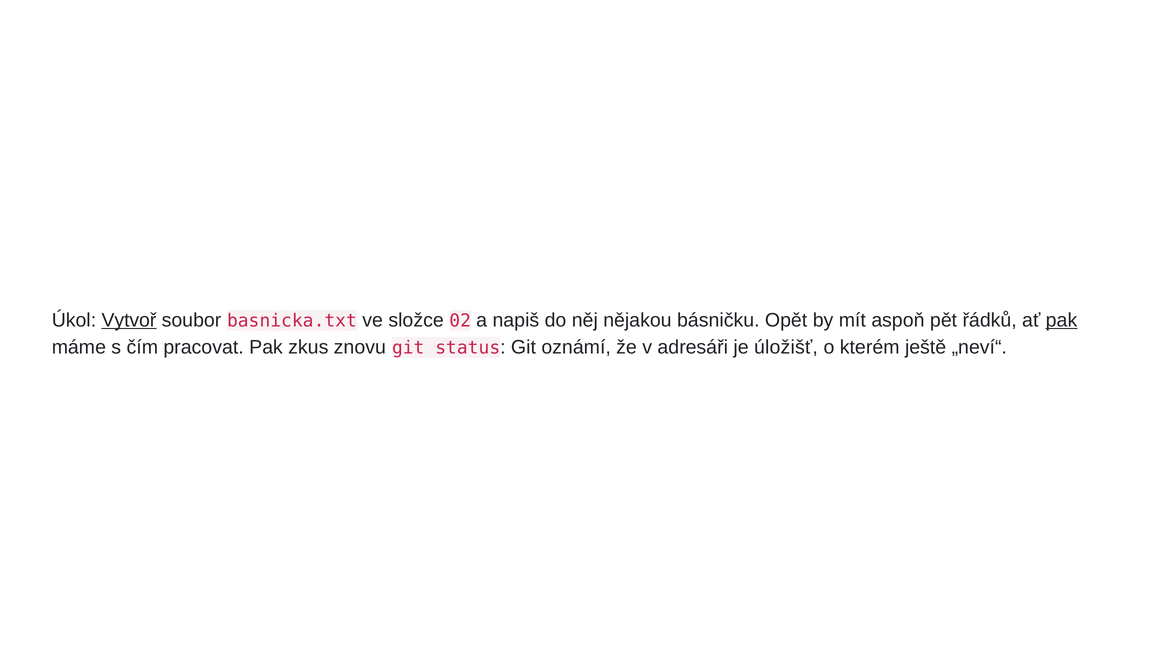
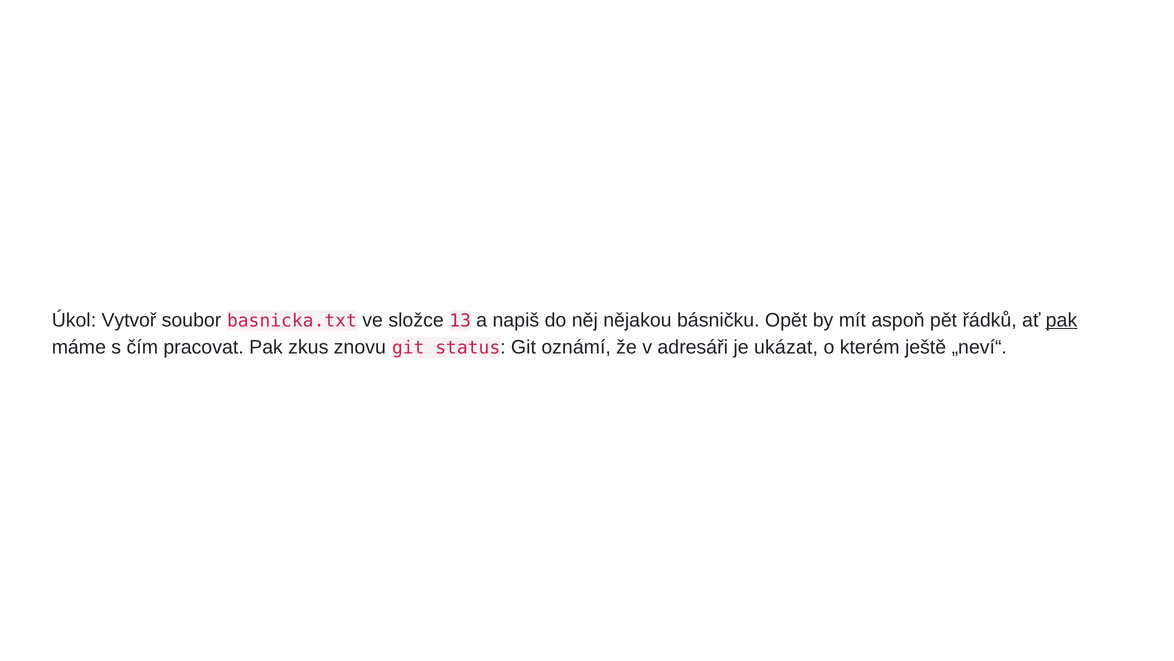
Vytvoř underline: present -> none
02: 02 -> 13
úložišť: úložišť -> ukázat
